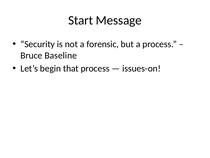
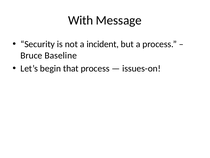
Start: Start -> With
forensic: forensic -> incident
